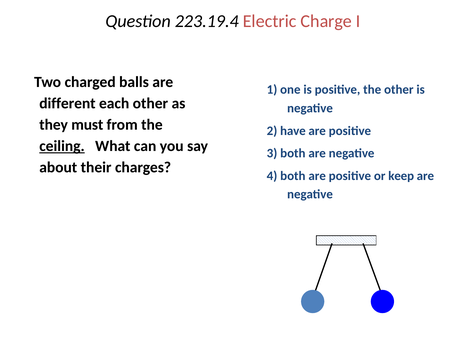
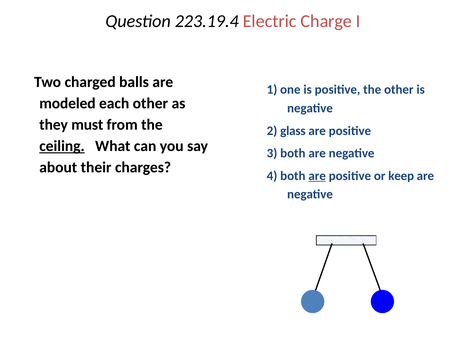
different: different -> modeled
have: have -> glass
are at (317, 176) underline: none -> present
